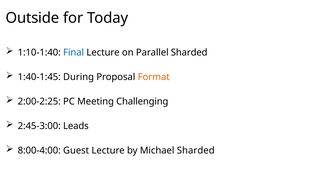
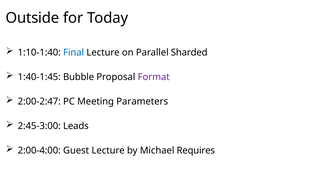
During: During -> Bubble
Format colour: orange -> purple
2:00-2:25: 2:00-2:25 -> 2:00-2:47
Challenging: Challenging -> Parameters
8:00-4:00: 8:00-4:00 -> 2:00-4:00
Michael Sharded: Sharded -> Requires
